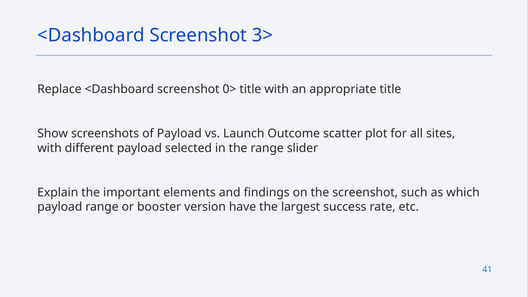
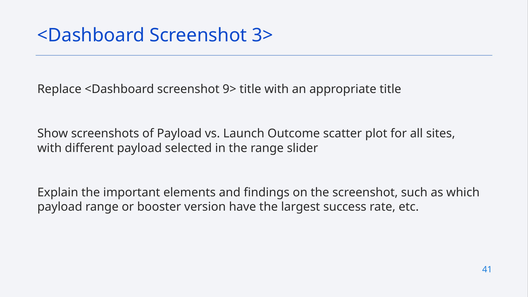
0>: 0> -> 9>
